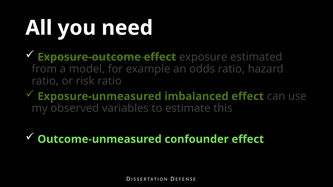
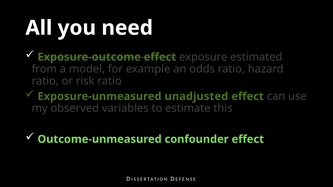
imbalanced: imbalanced -> unadjusted
